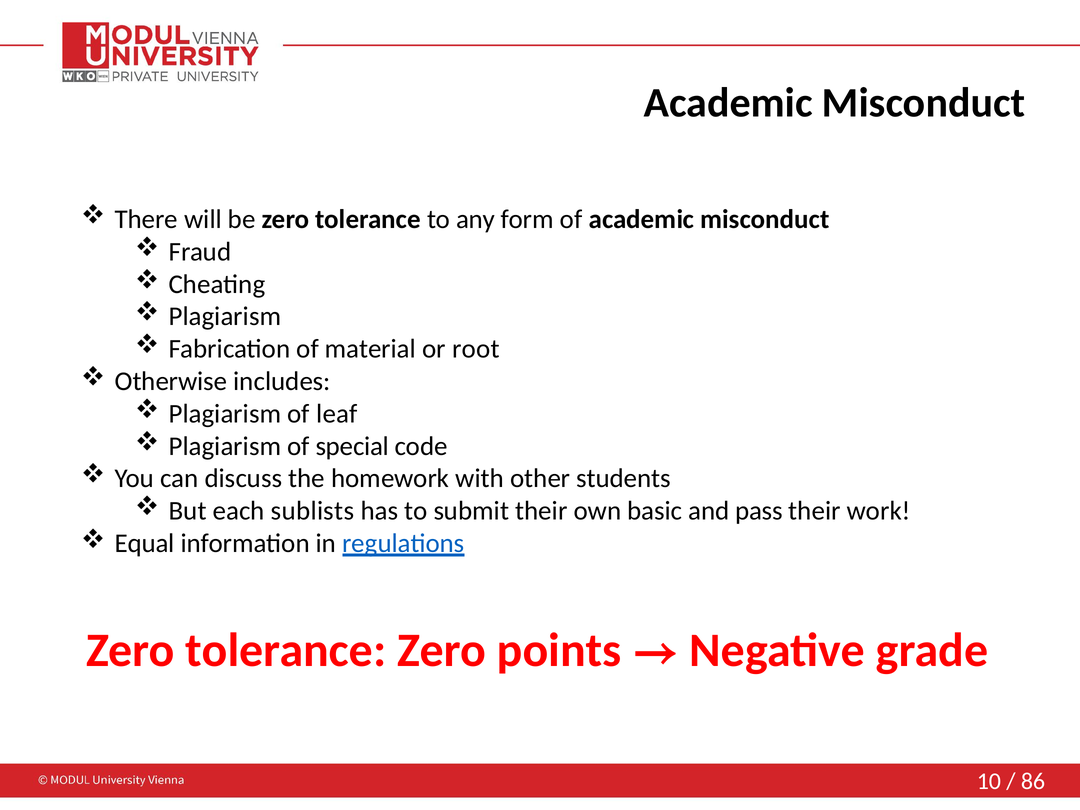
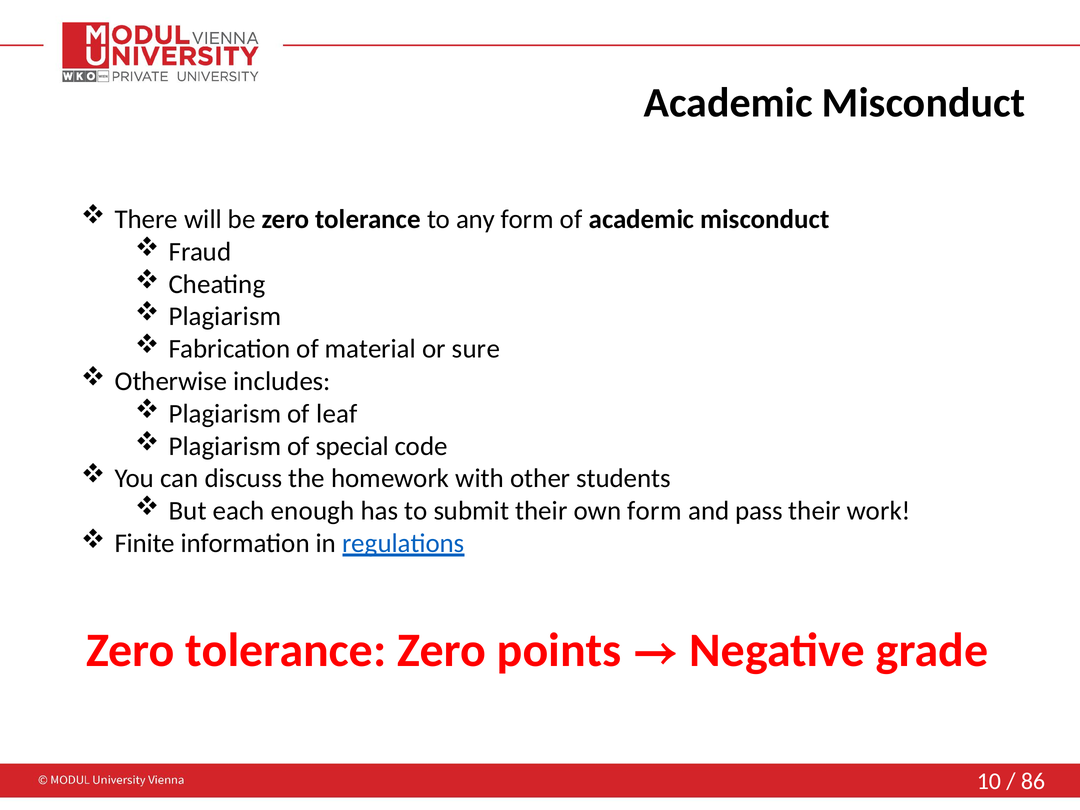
root: root -> sure
sublists: sublists -> enough
own basic: basic -> form
Equal: Equal -> Finite
